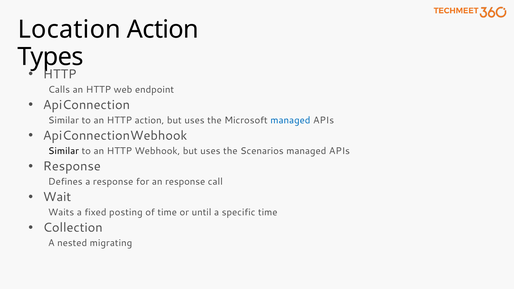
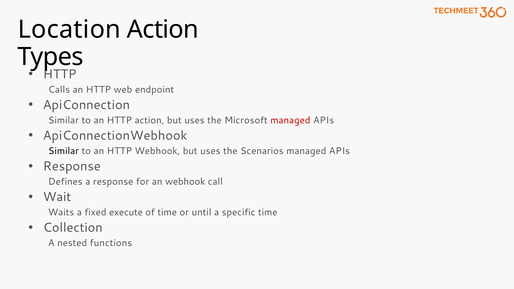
managed at (290, 120) colour: blue -> red
an response: response -> webhook
posting: posting -> execute
migrating: migrating -> functions
